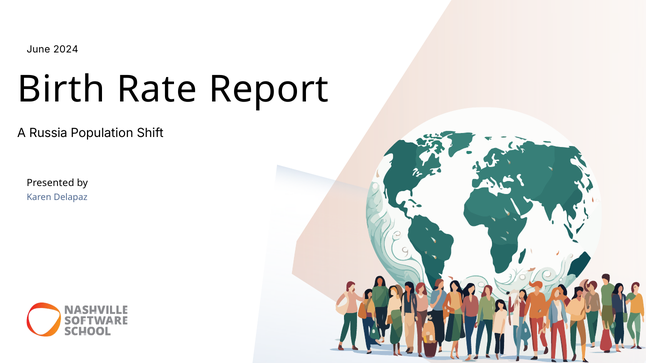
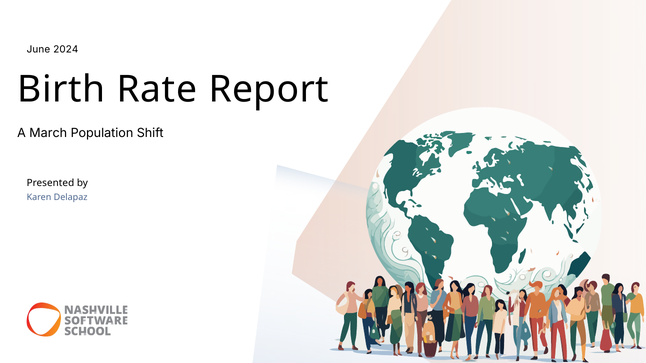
Russia: Russia -> March
